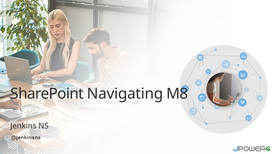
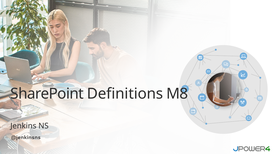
Navigating: Navigating -> Definitions
